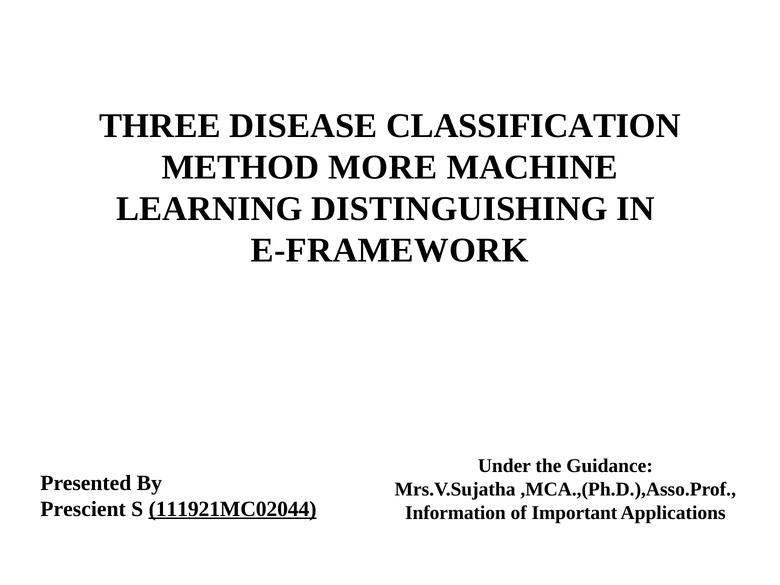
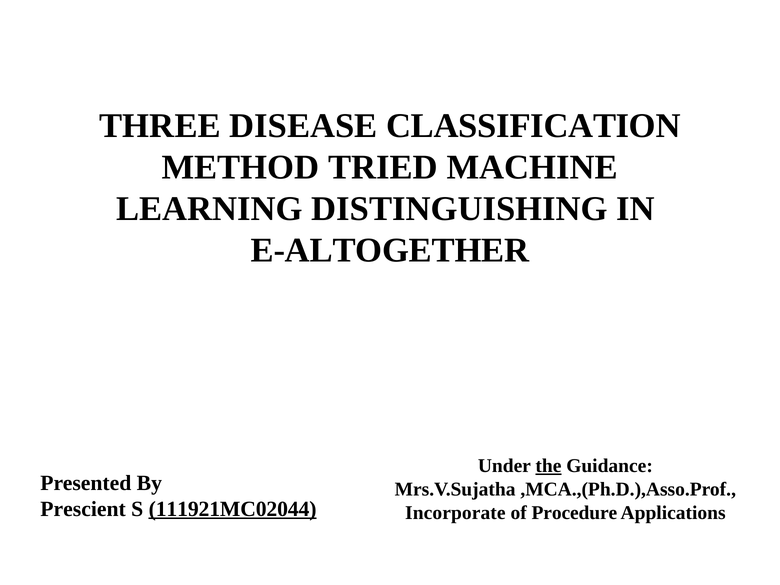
MORE: MORE -> TRIED
E-FRAMEWORK: E-FRAMEWORK -> E-ALTOGETHER
the underline: none -> present
Information: Information -> Incorporate
Important: Important -> Procedure
